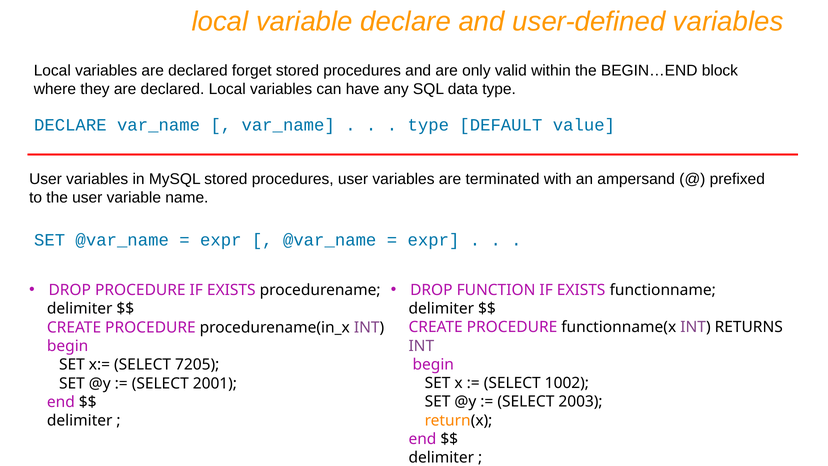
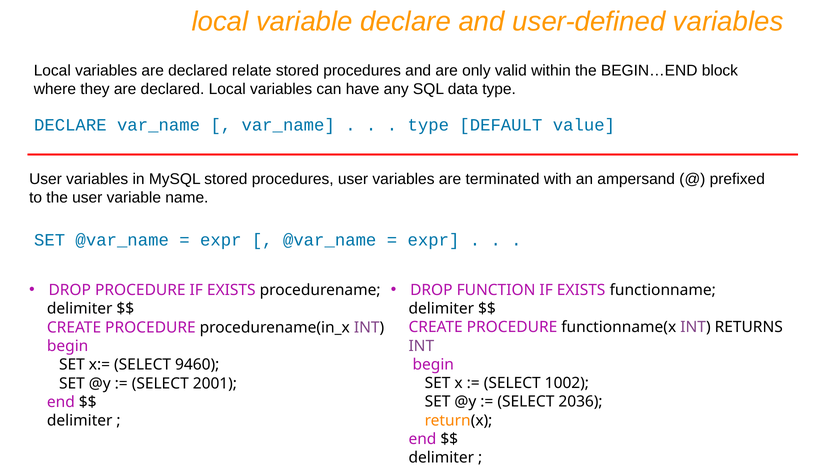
forget: forget -> relate
7205: 7205 -> 9460
2003: 2003 -> 2036
